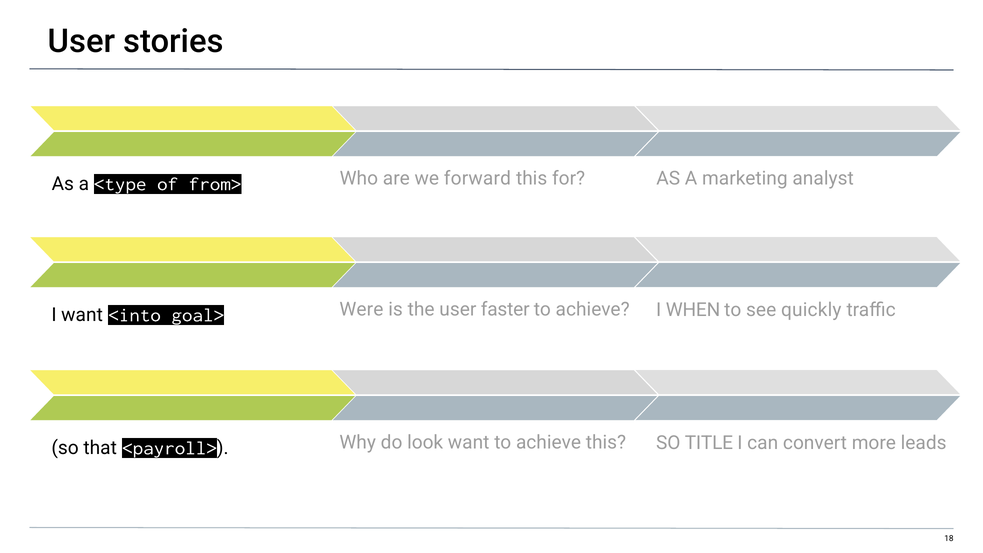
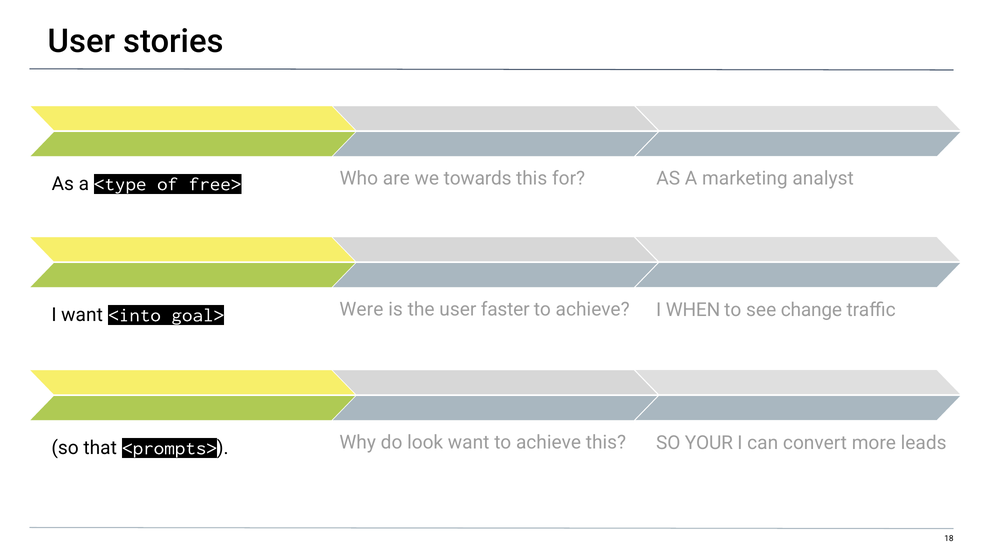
forward: forward -> towards
from>: from> -> free>
quickly: quickly -> change
<payroll>: <payroll> -> <prompts>
TITLE: TITLE -> YOUR
